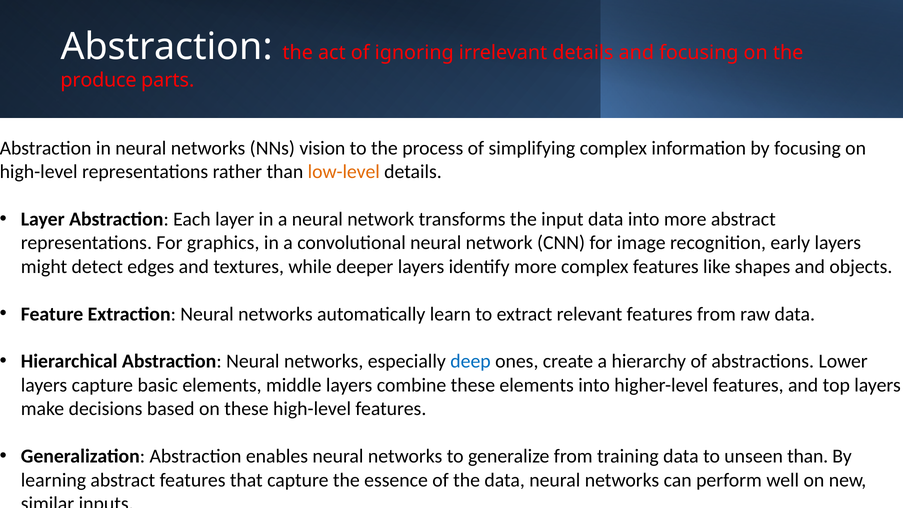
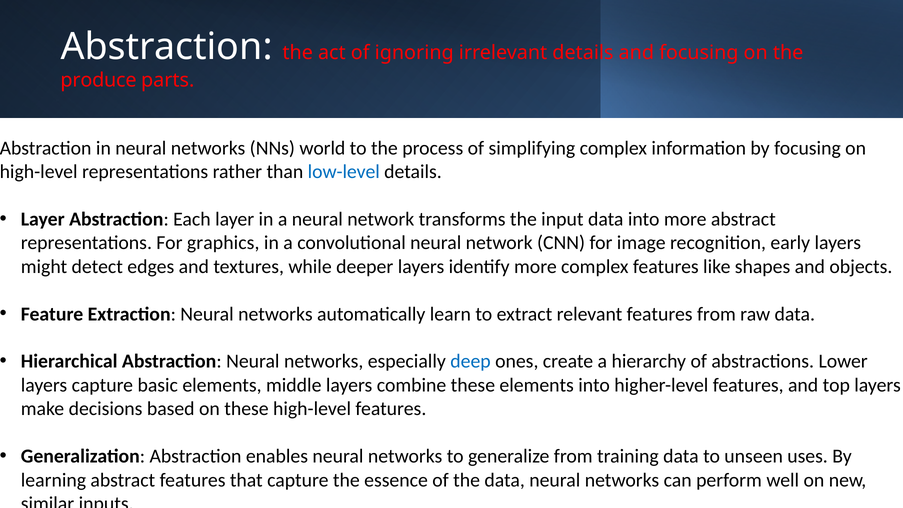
vision: vision -> world
low-level colour: orange -> blue
unseen than: than -> uses
